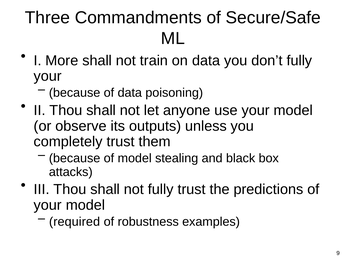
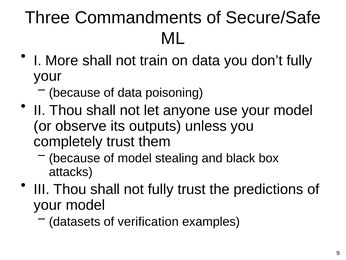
required: required -> datasets
robustness: robustness -> verification
